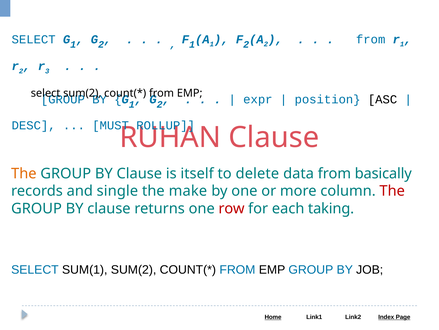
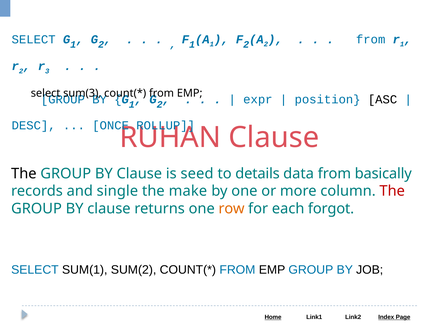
sum(2 at (82, 93): sum(2 -> sum(3
MUST: MUST -> ONCE
The at (24, 173) colour: orange -> black
itself: itself -> seed
delete: delete -> details
row colour: red -> orange
taking: taking -> forgot
